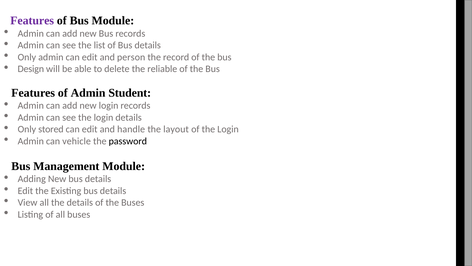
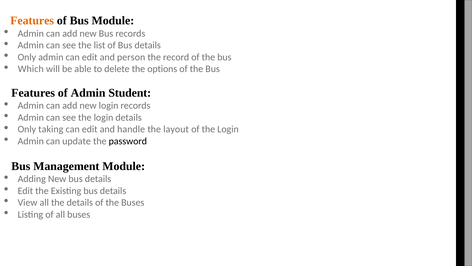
Features at (32, 21) colour: purple -> orange
Design: Design -> Which
reliable: reliable -> options
stored: stored -> taking
vehicle: vehicle -> update
